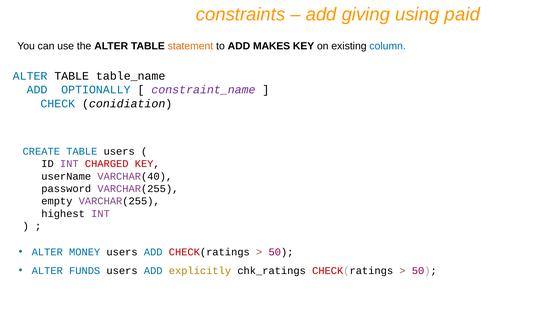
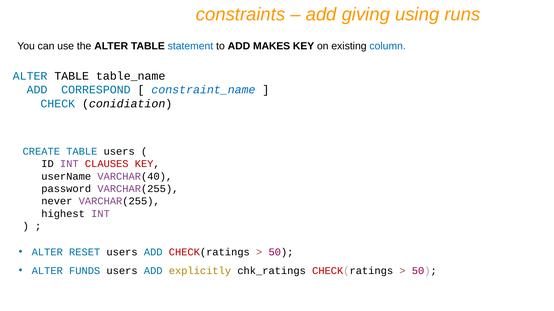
paid: paid -> runs
statement colour: orange -> blue
OPTIONALLY: OPTIONALLY -> CORRESPOND
constraint_name colour: purple -> blue
CHARGED: CHARGED -> CLAUSES
empty: empty -> never
MONEY: MONEY -> RESET
